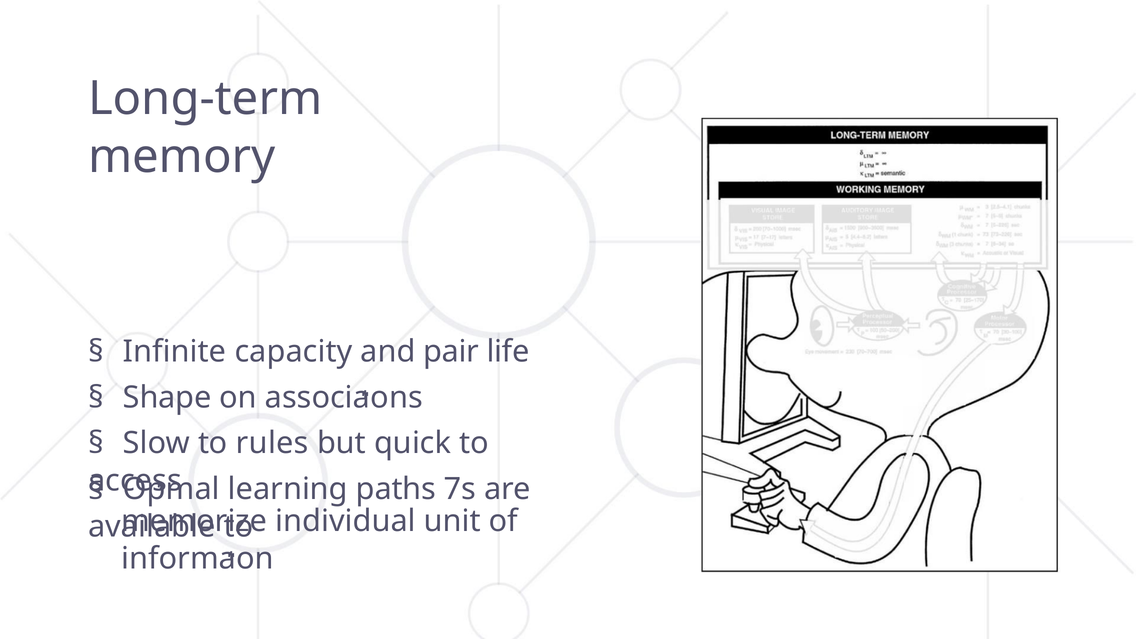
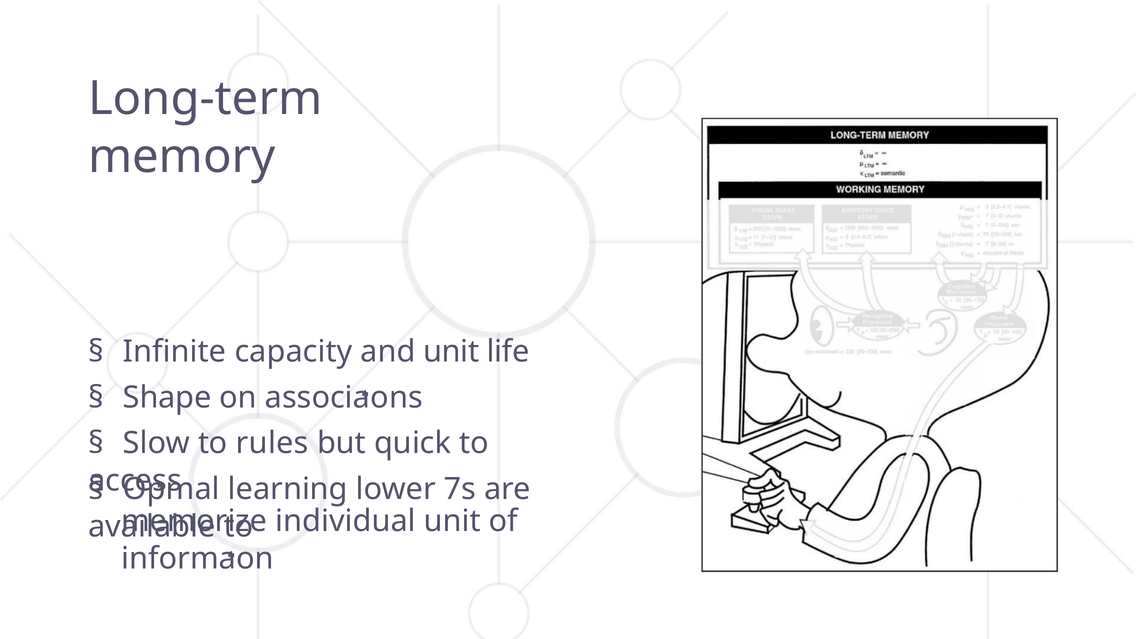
and pair: pair -> unit
paths: paths -> lower
